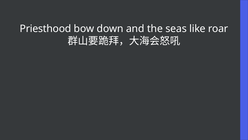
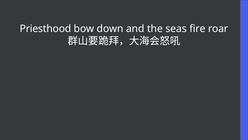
like: like -> fire
